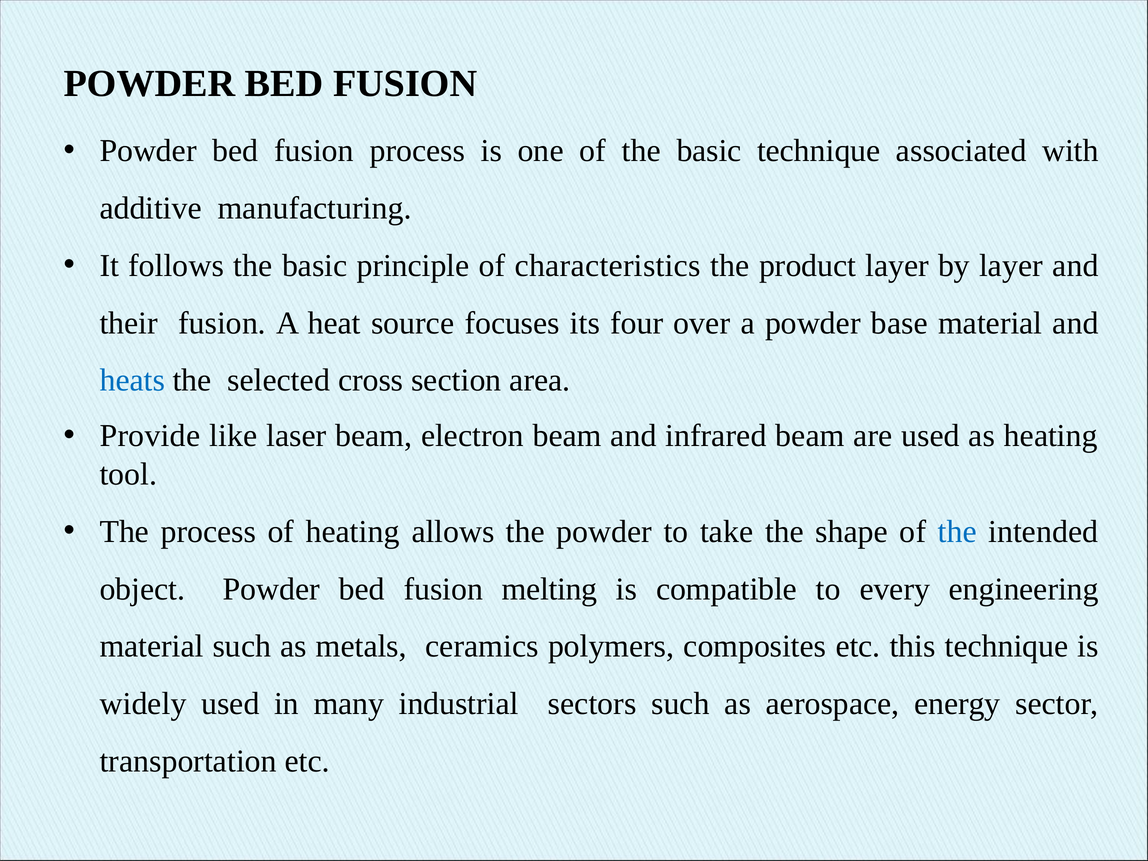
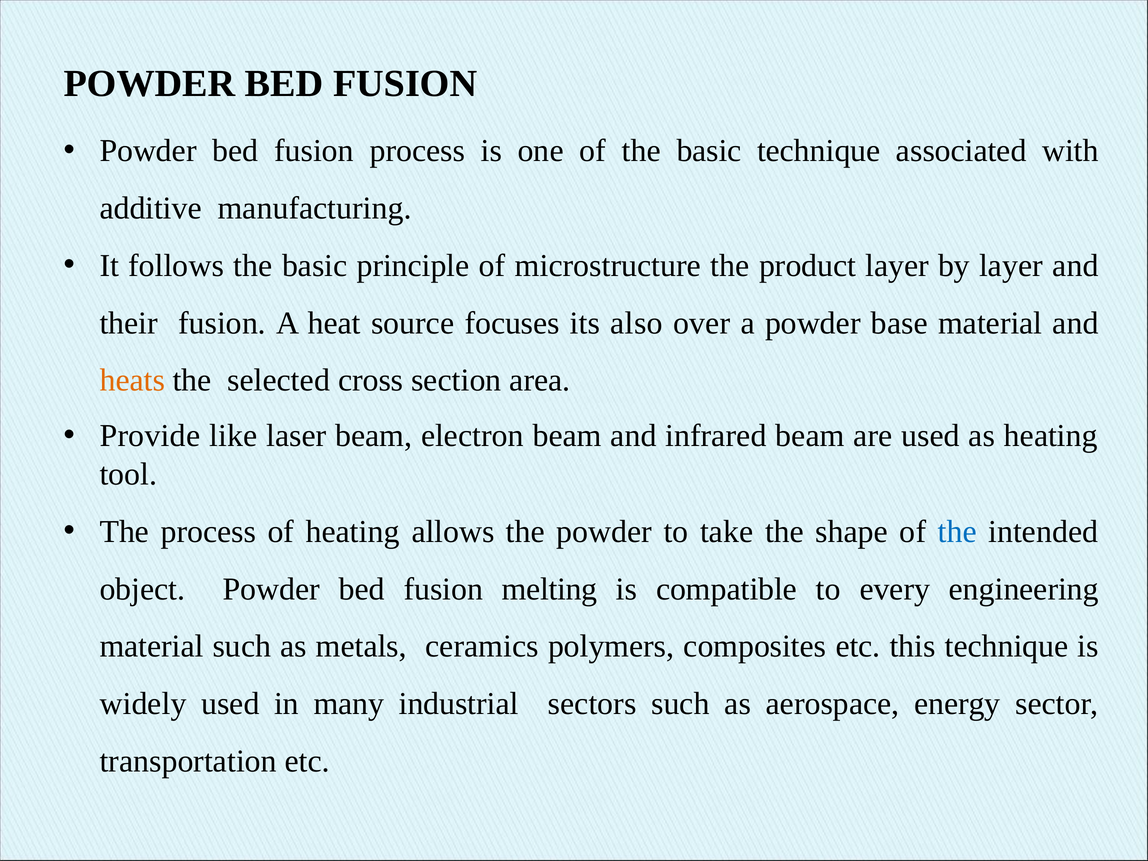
characteristics: characteristics -> microstructure
four: four -> also
heats colour: blue -> orange
